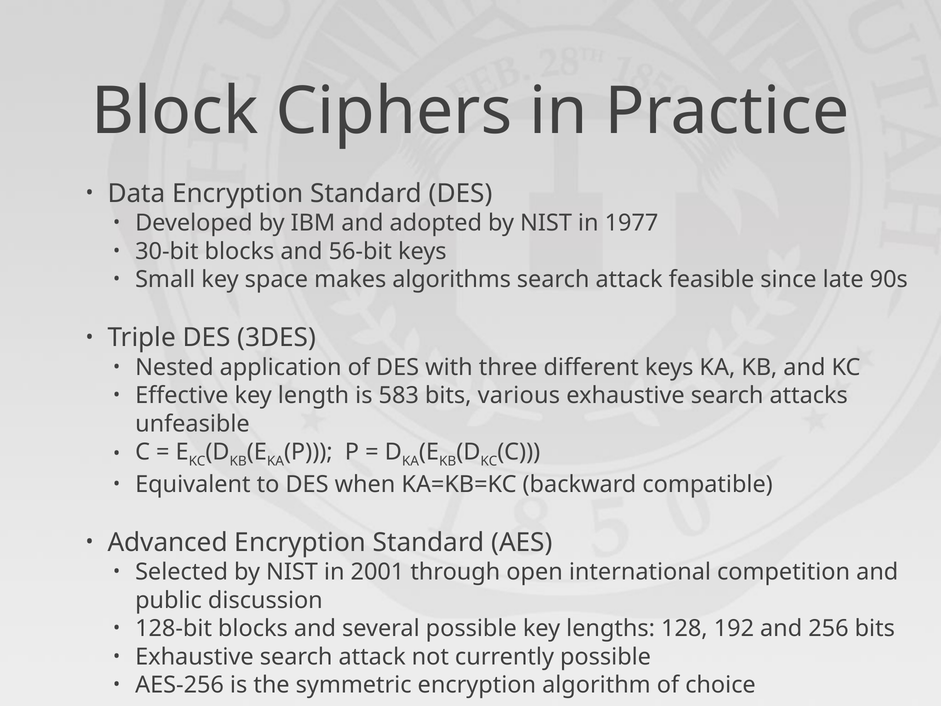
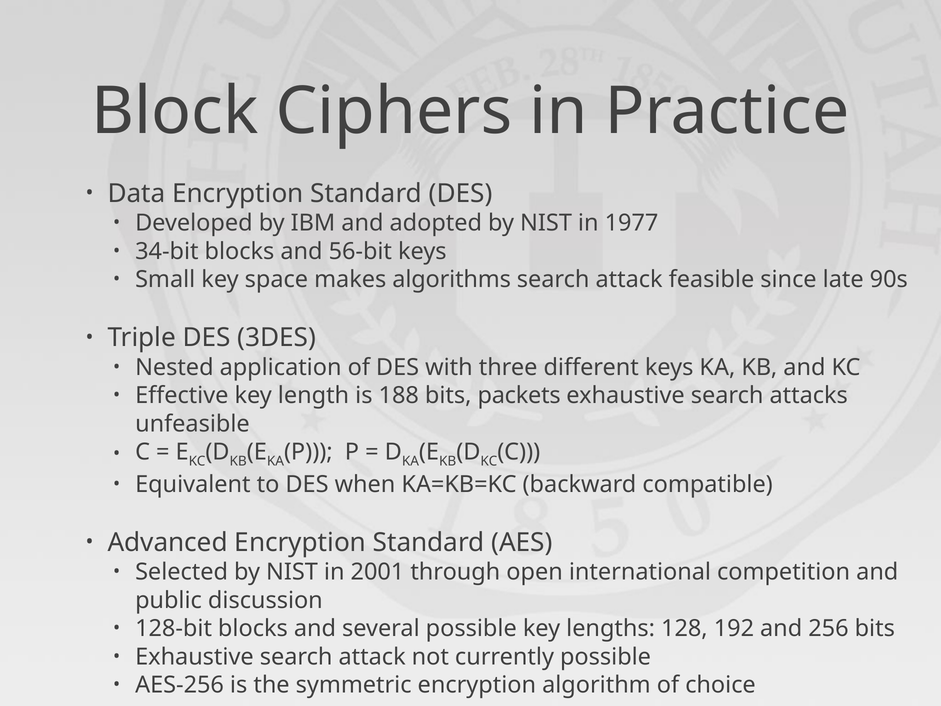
30-bit: 30-bit -> 34-bit
583: 583 -> 188
various: various -> packets
